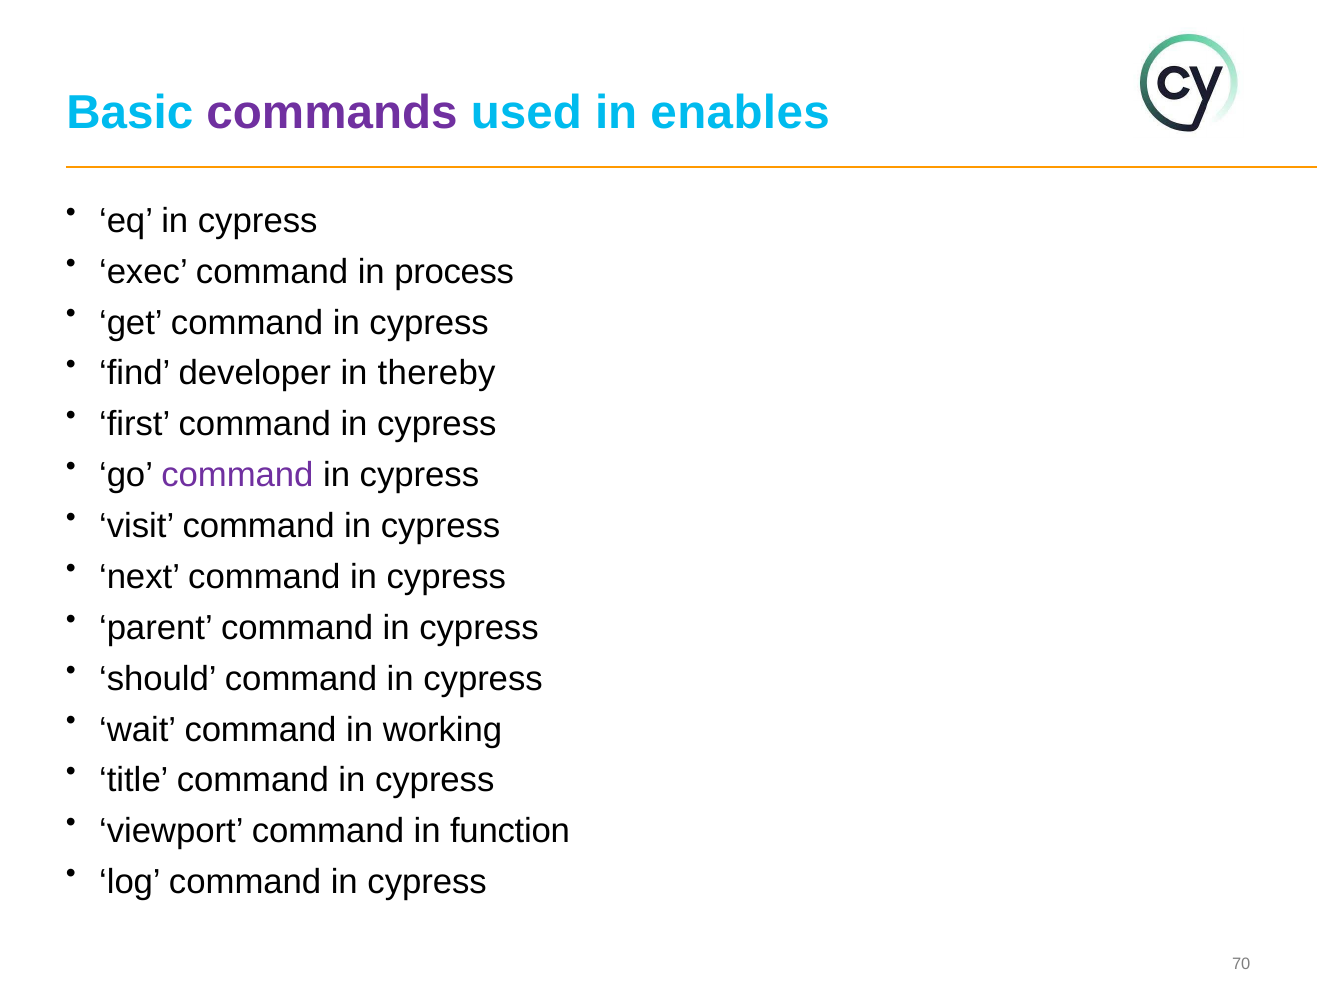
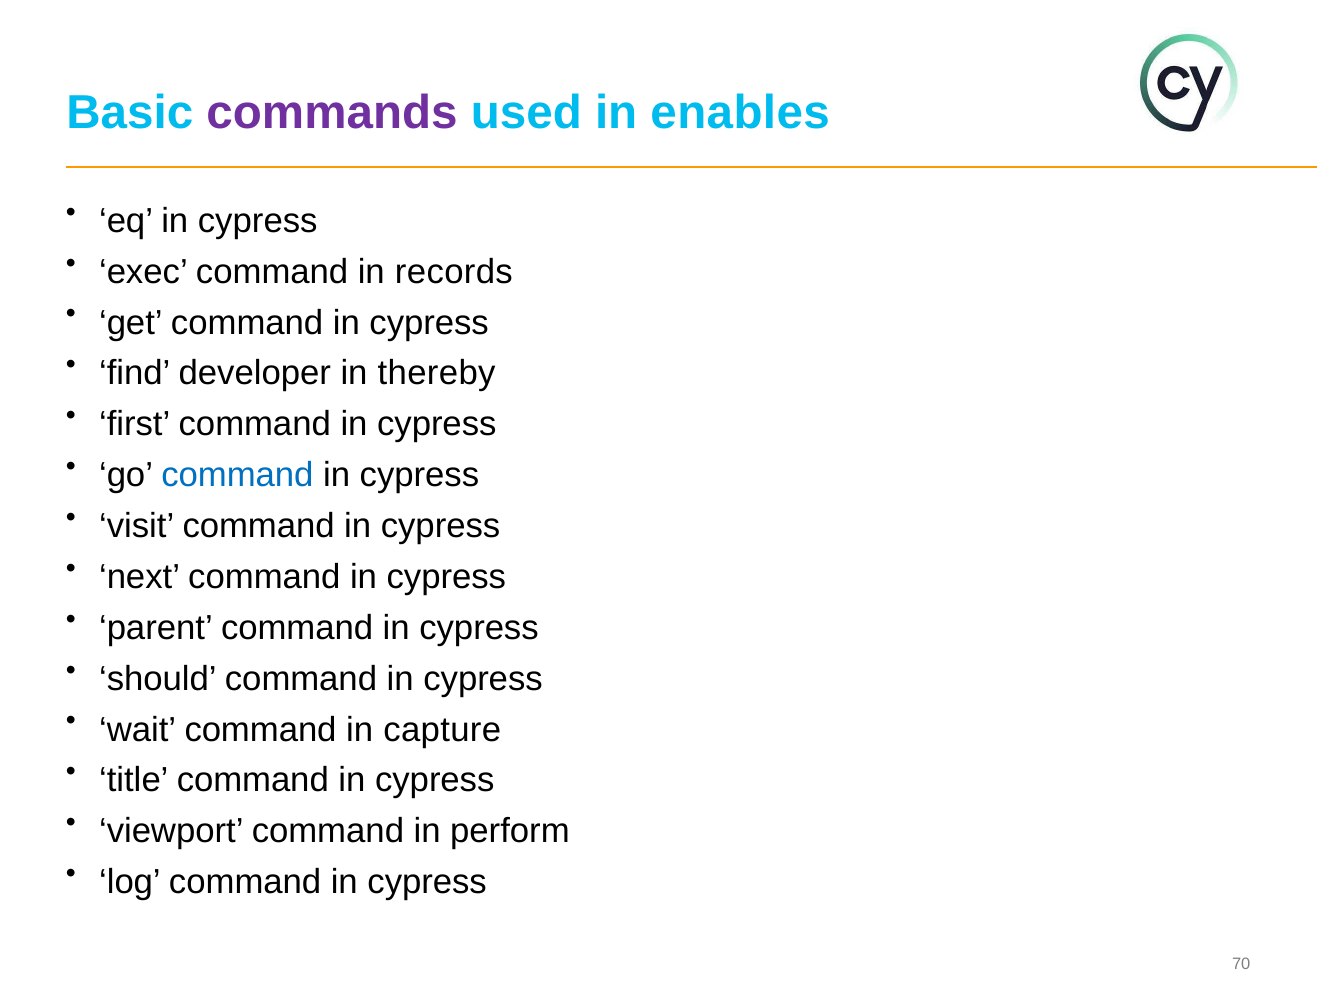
process: process -> records
command at (237, 475) colour: purple -> blue
working: working -> capture
function: function -> perform
